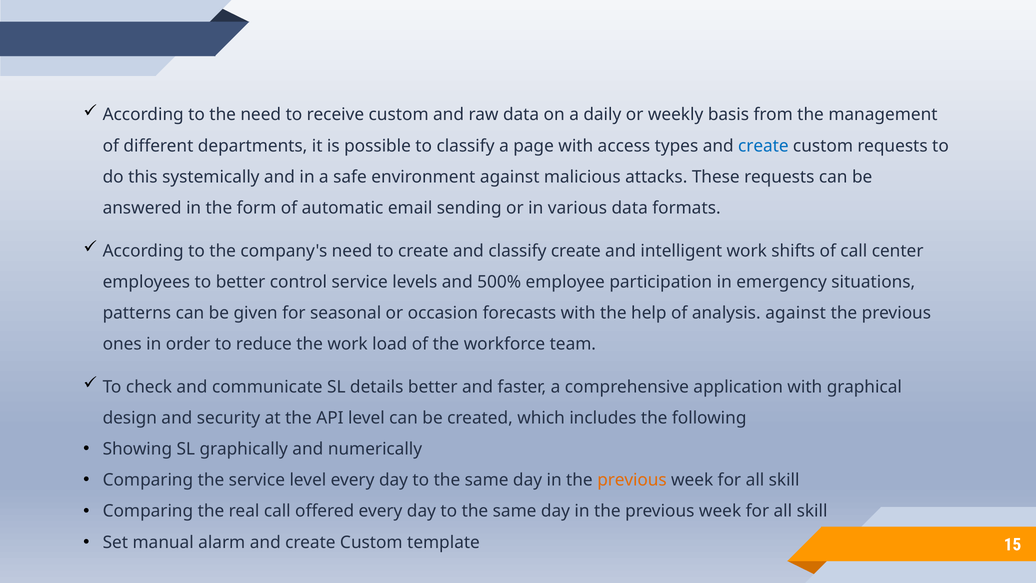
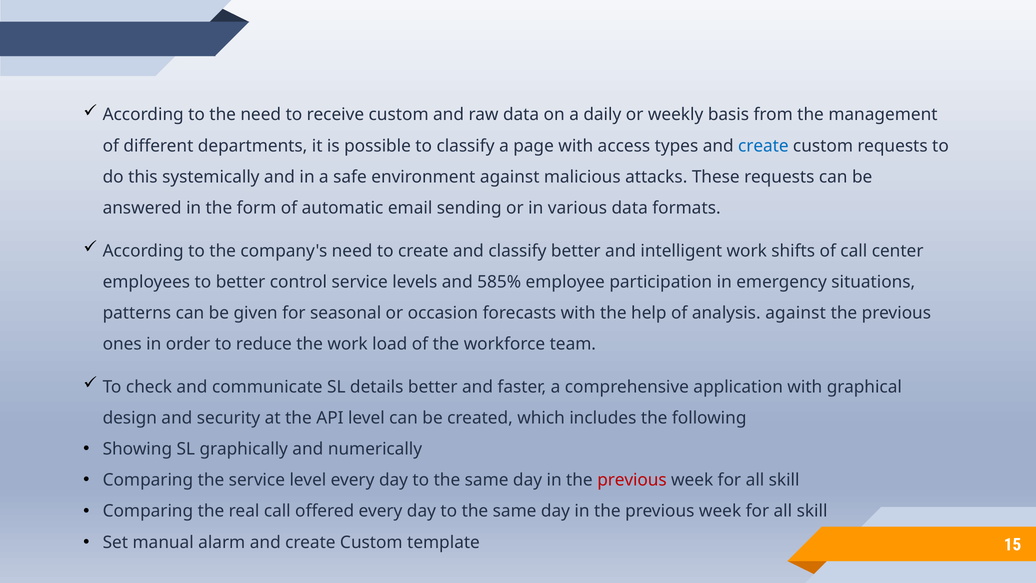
classify create: create -> better
500%: 500% -> 585%
previous at (632, 480) colour: orange -> red
